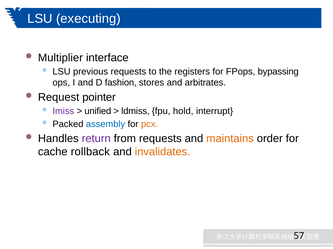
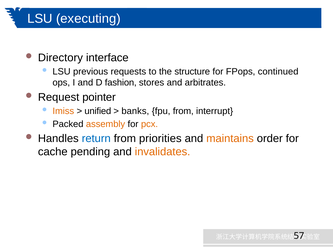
Multiplier: Multiplier -> Directory
registers: registers -> structure
bypassing: bypassing -> continued
Imiss colour: purple -> orange
ldmiss: ldmiss -> banks
fpu hold: hold -> from
assembly colour: blue -> orange
return colour: purple -> blue
from requests: requests -> priorities
rollback: rollback -> pending
